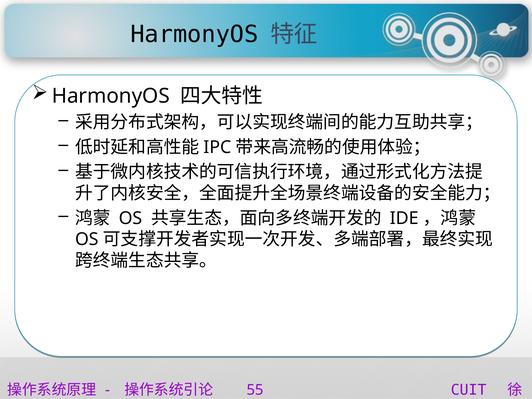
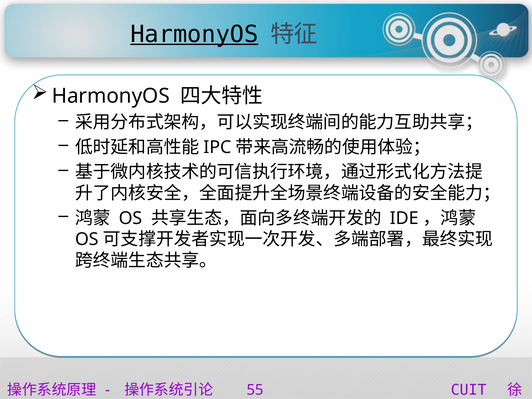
HarmonyOS at (194, 34) underline: none -> present
